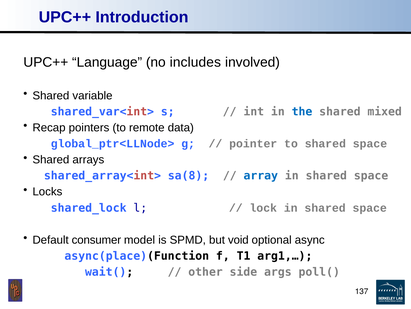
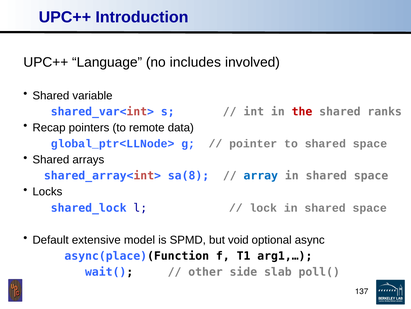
the colour: blue -> red
mixed: mixed -> ranks
consumer: consumer -> extensive
args: args -> slab
